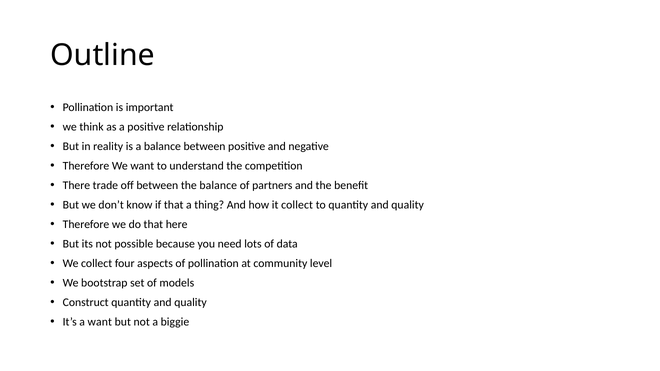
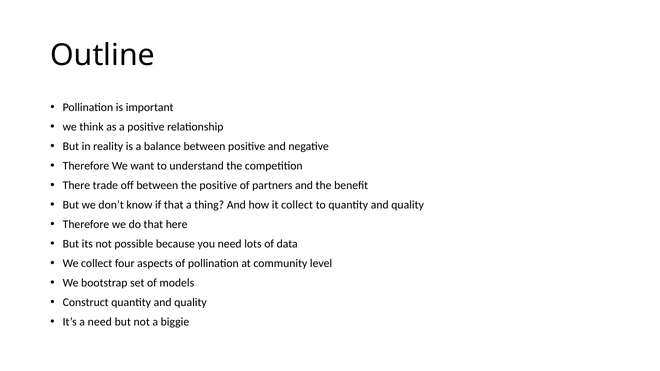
the balance: balance -> positive
a want: want -> need
